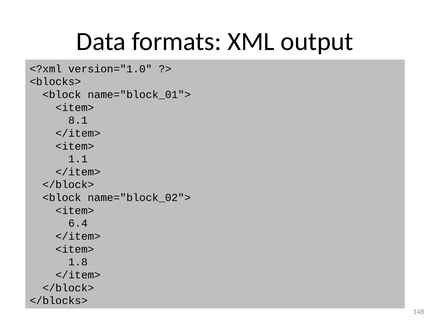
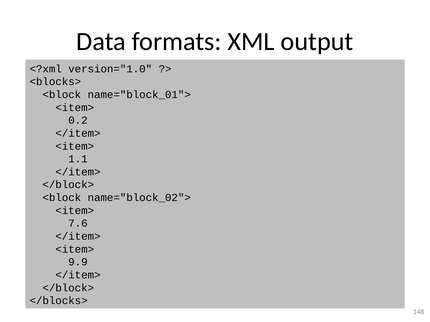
8.1: 8.1 -> 0.2
6.4: 6.4 -> 7.6
1.8: 1.8 -> 9.9
